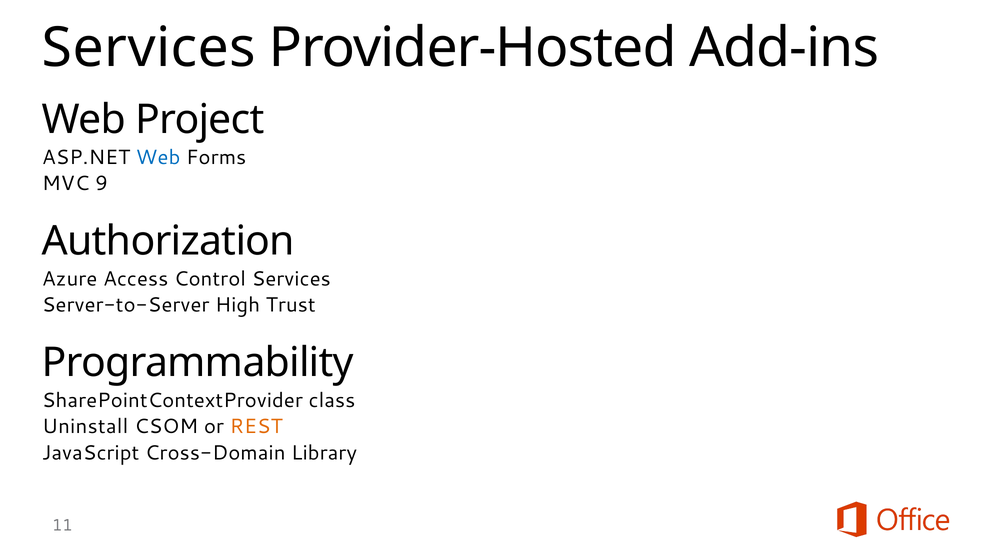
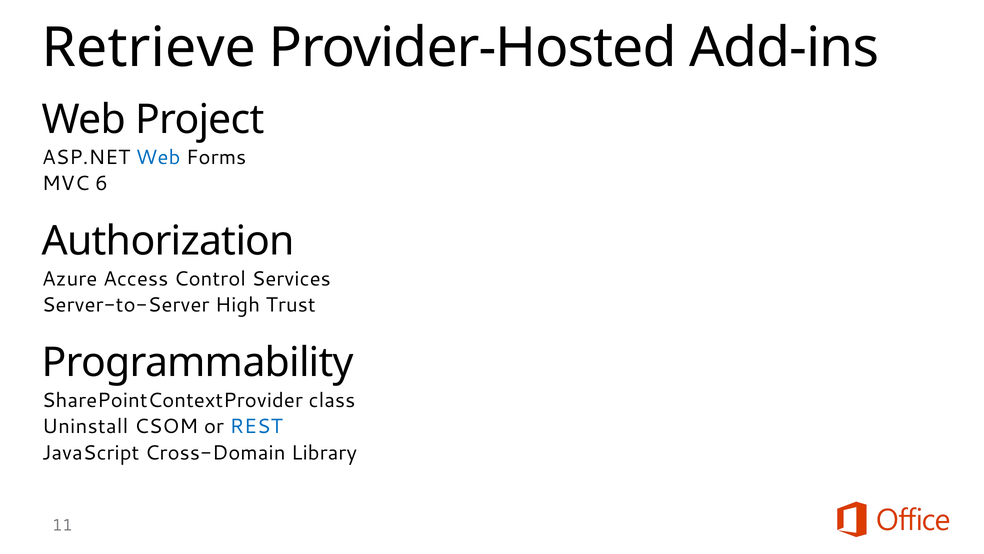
Services at (149, 48): Services -> Retrieve
9: 9 -> 6
REST colour: orange -> blue
